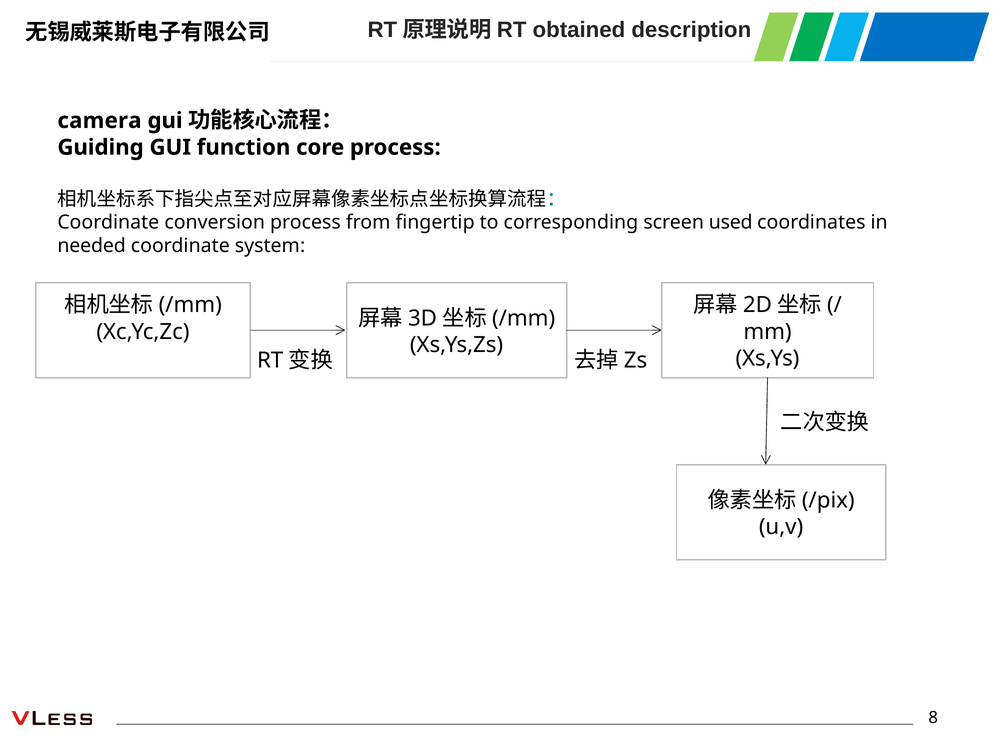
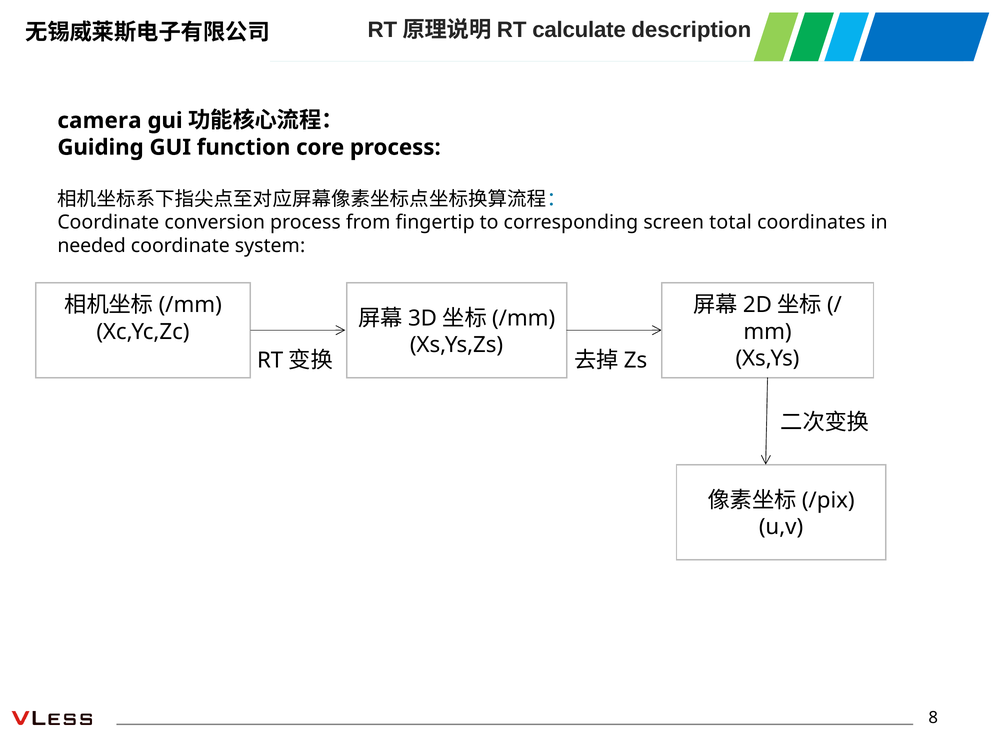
obtained: obtained -> calculate
used: used -> total
